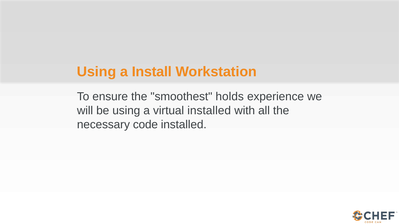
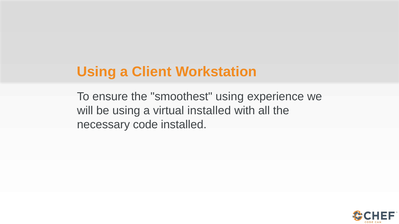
Install: Install -> Client
smoothest holds: holds -> using
